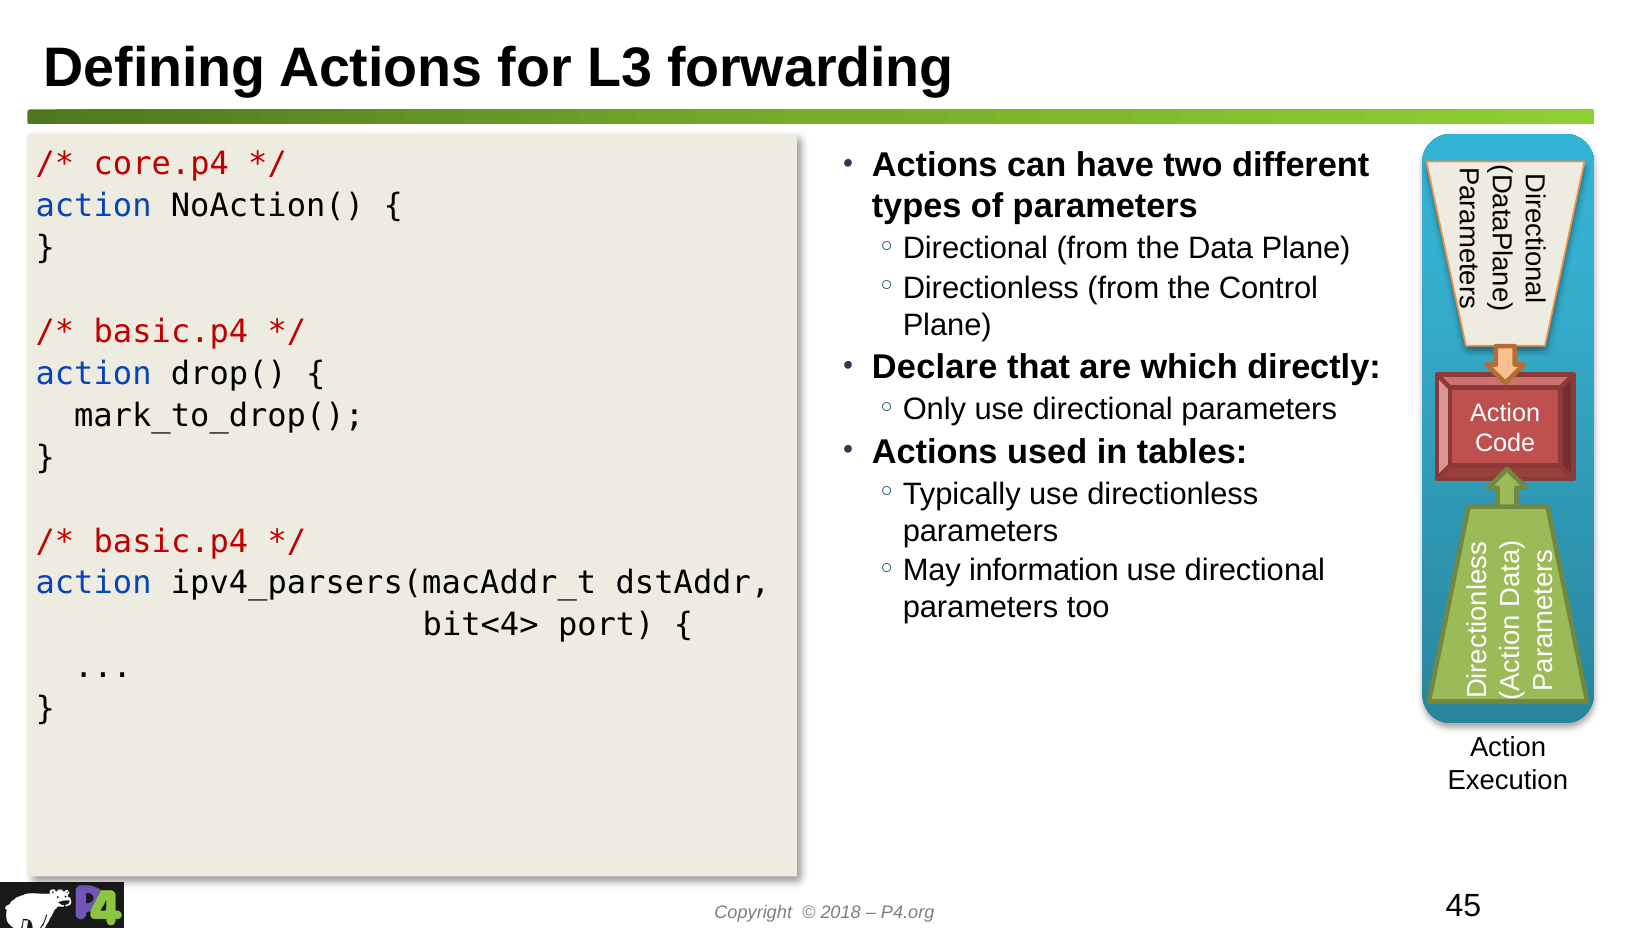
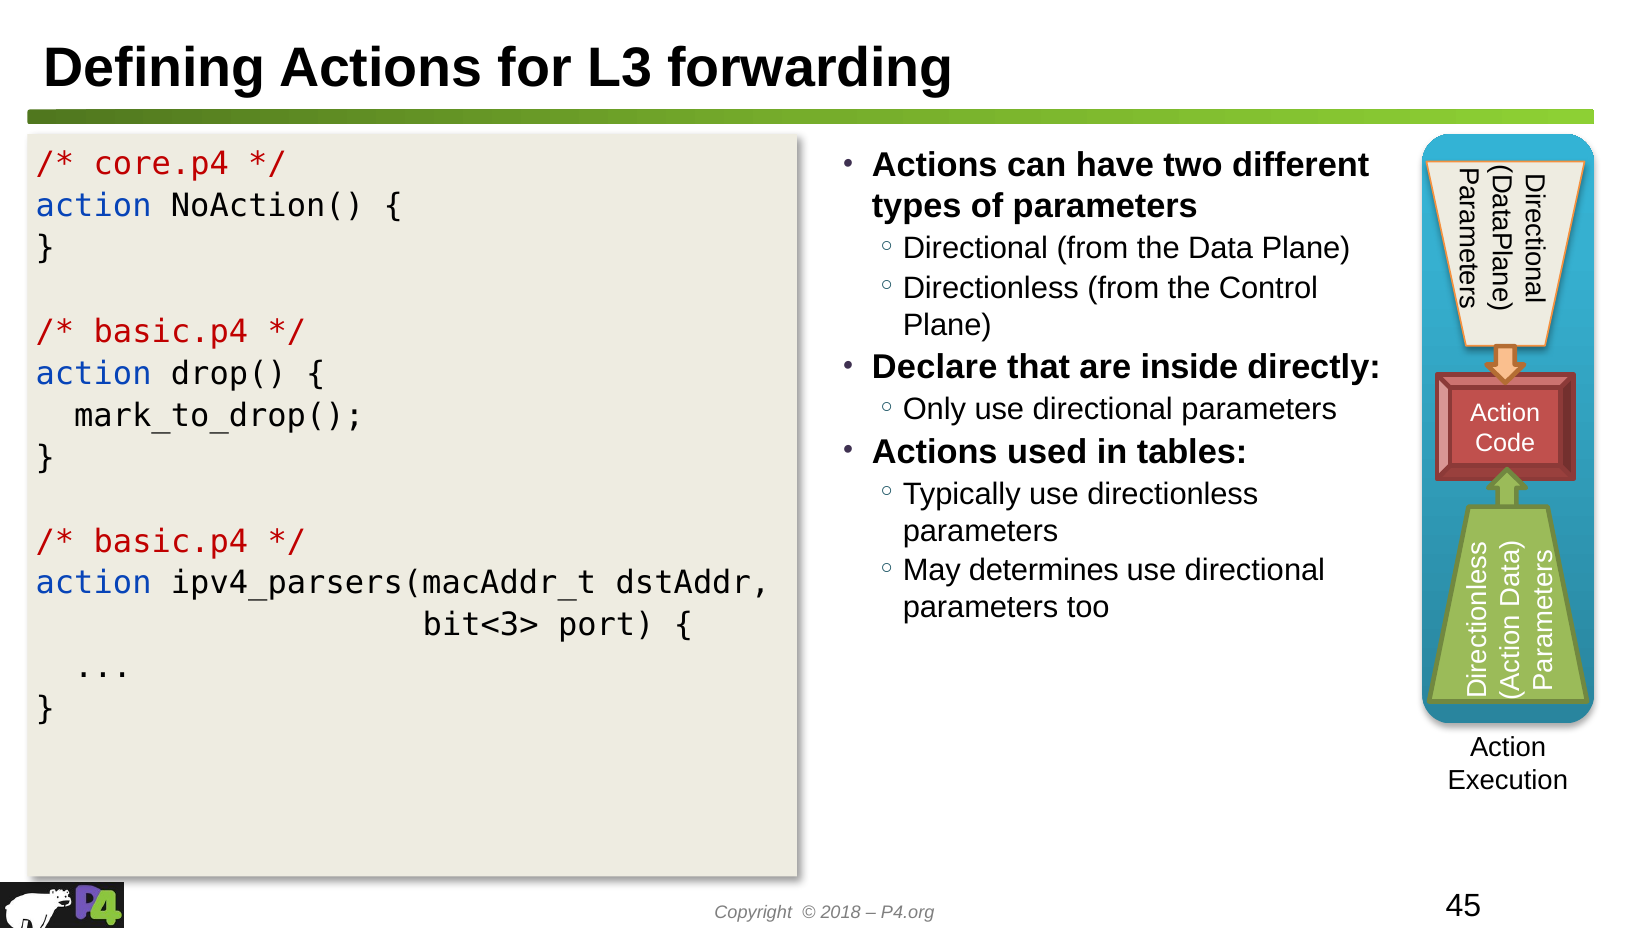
which: which -> inside
information: information -> determines
bit<4>: bit<4> -> bit<3>
